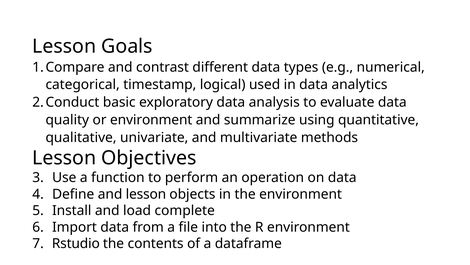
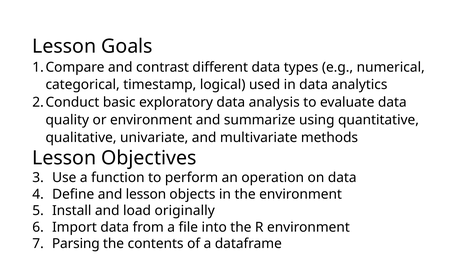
complete: complete -> originally
Rstudio: Rstudio -> Parsing
